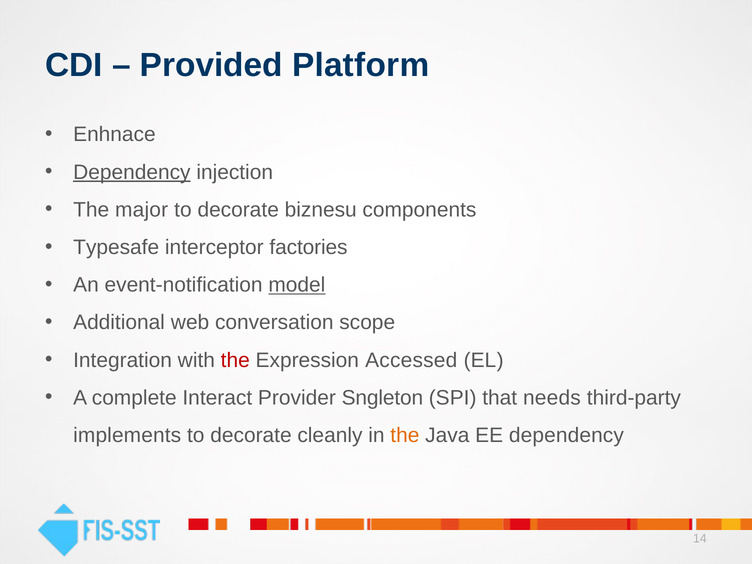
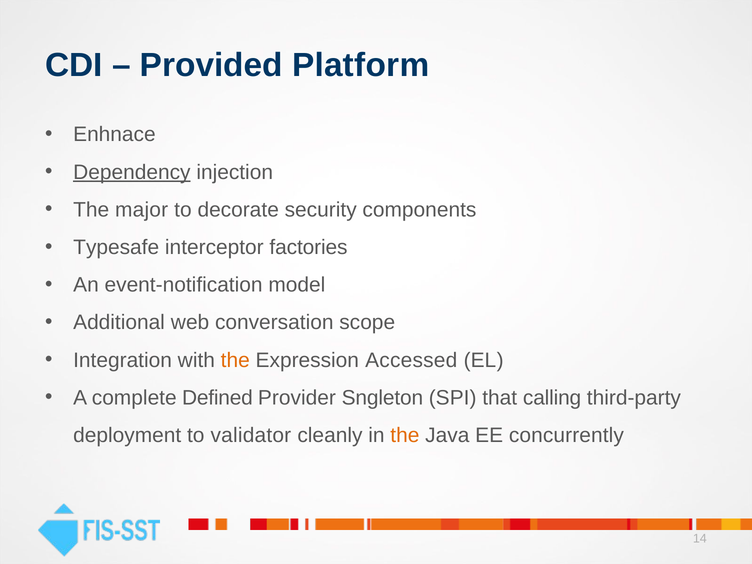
biznesu: biznesu -> security
model underline: present -> none
the at (235, 360) colour: red -> orange
Interact: Interact -> Defined
needs: needs -> calling
implements: implements -> deployment
decorate at (251, 435): decorate -> validator
EE dependency: dependency -> concurrently
